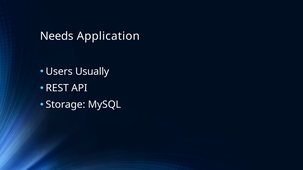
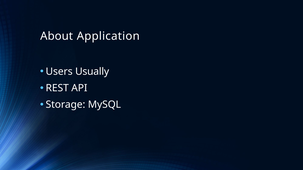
Needs: Needs -> About
